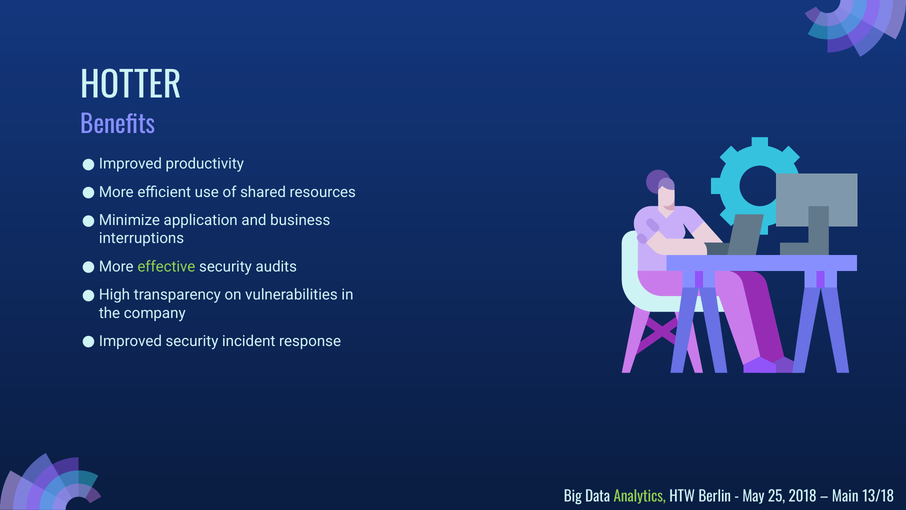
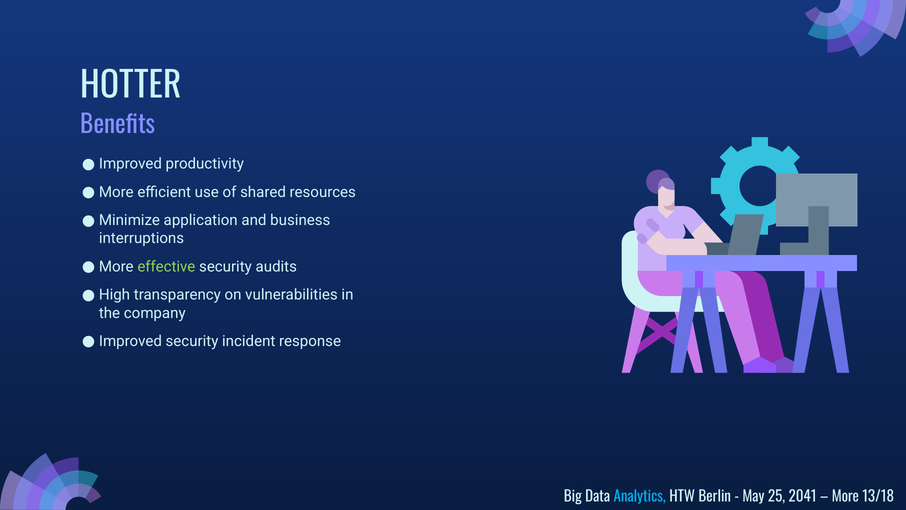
Analytics colour: light green -> light blue
2018: 2018 -> 2041
Main at (845, 496): Main -> More
